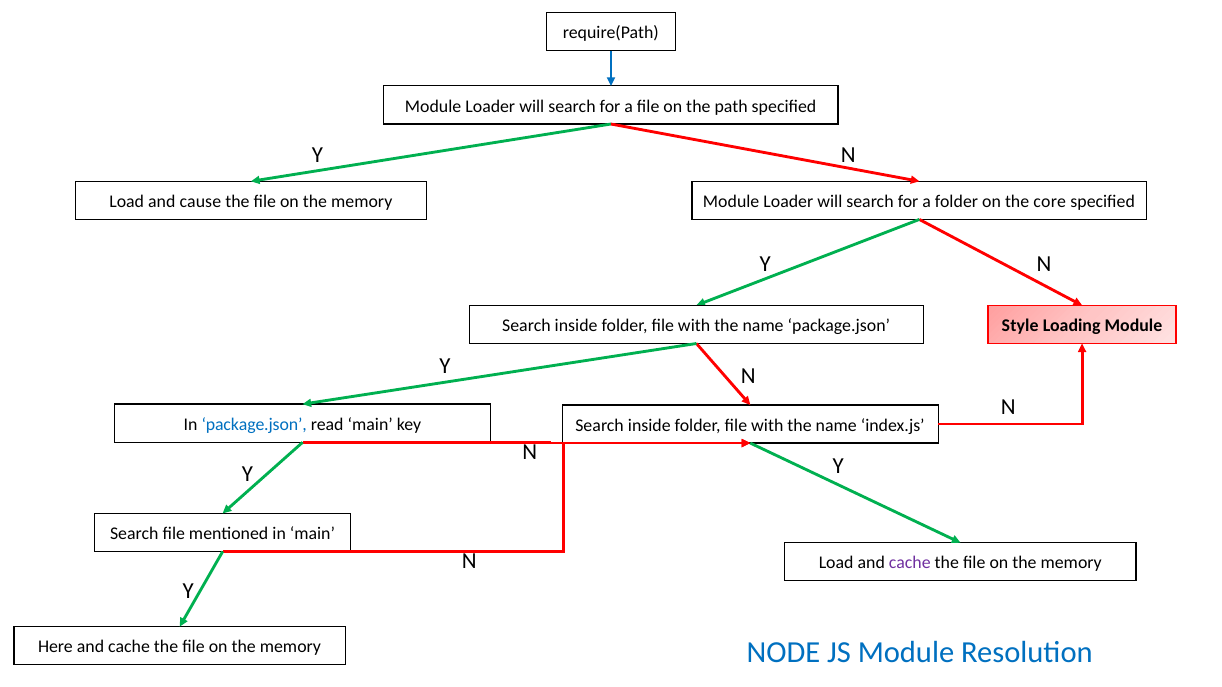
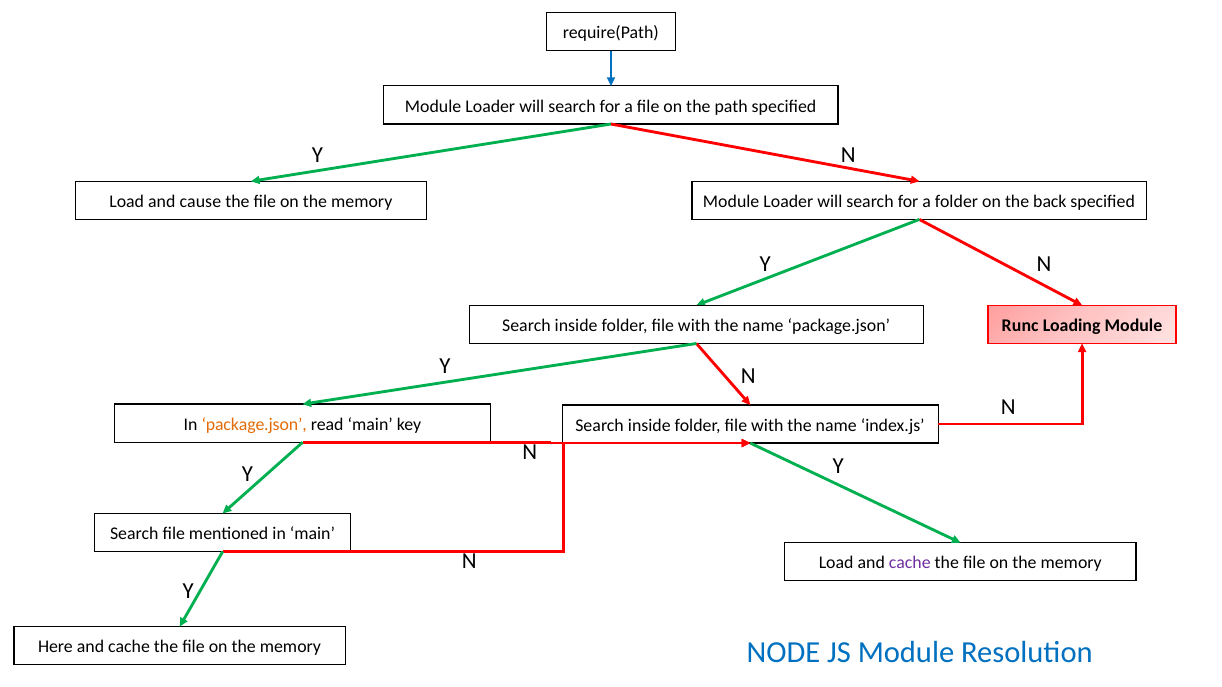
core: core -> back
Style: Style -> Runc
package.json at (254, 425) colour: blue -> orange
